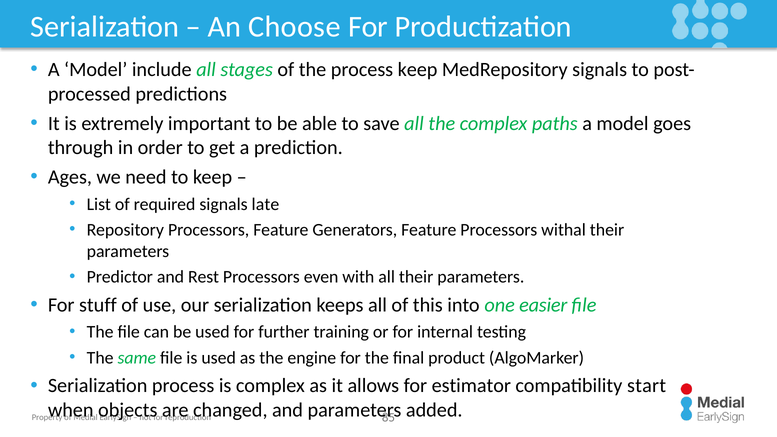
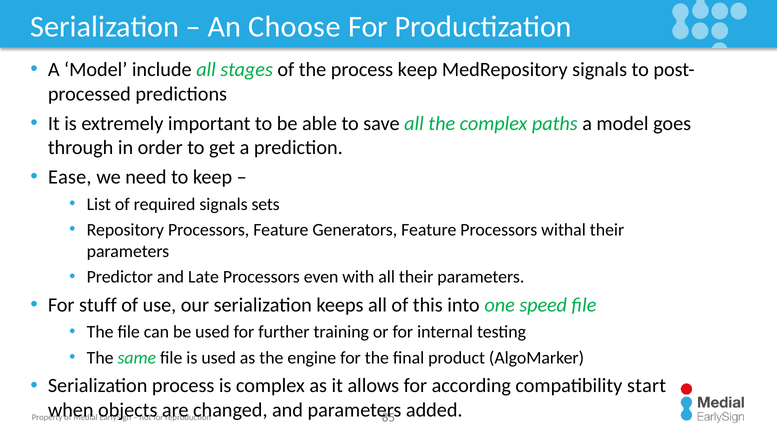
Ages: Ages -> Ease
late: late -> sets
Rest: Rest -> Late
easier: easier -> speed
estimator: estimator -> according
